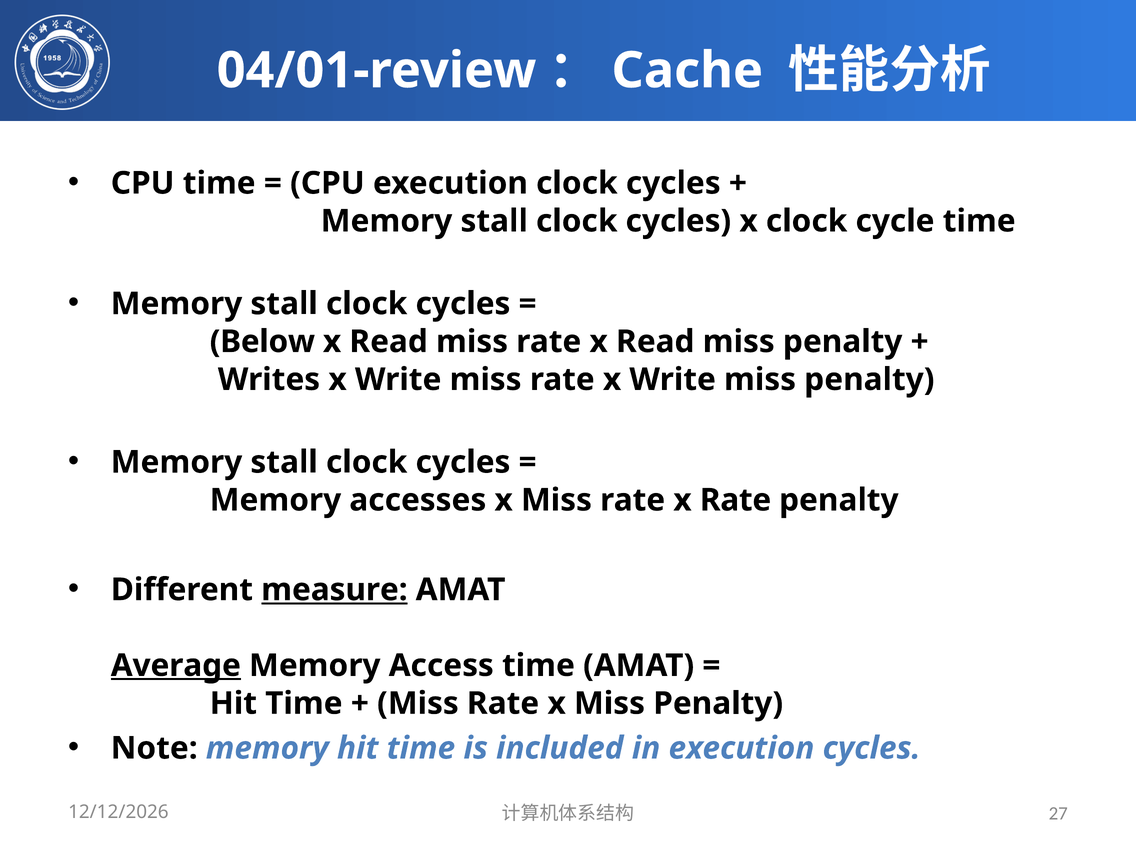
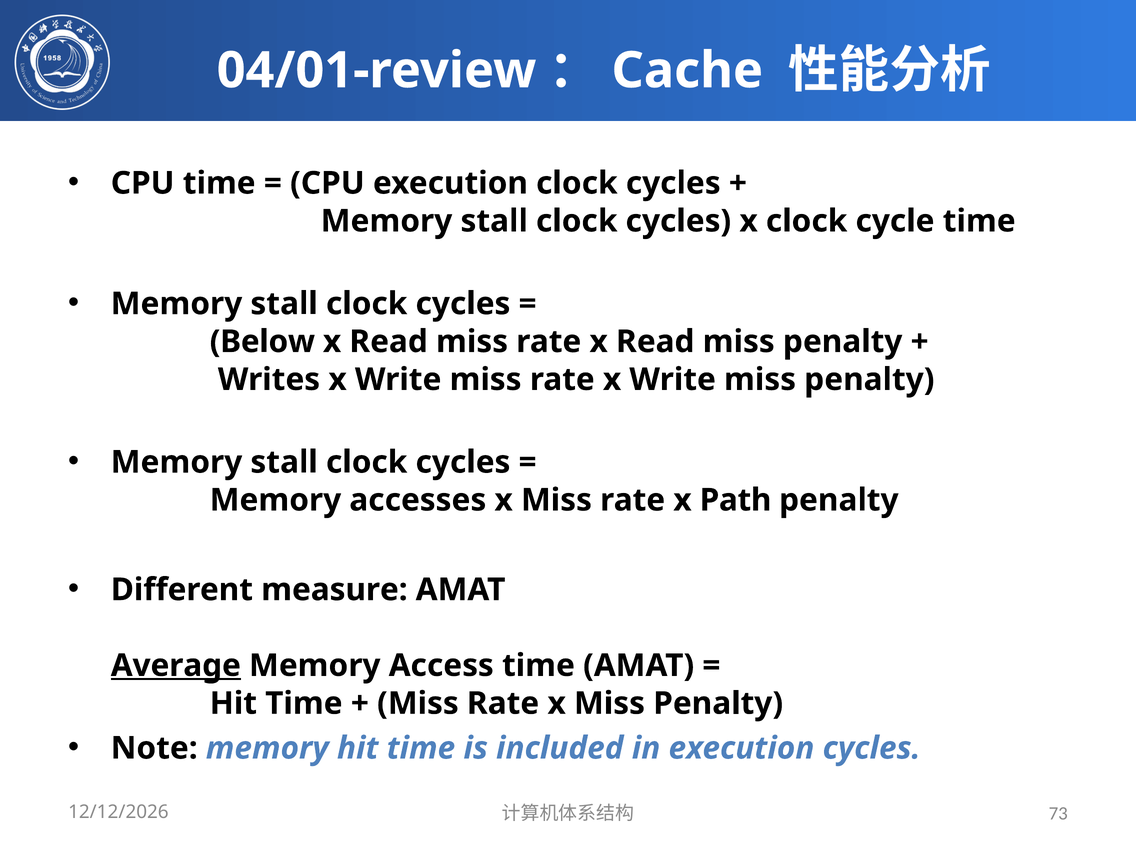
x Rate: Rate -> Path
measure underline: present -> none
27: 27 -> 73
